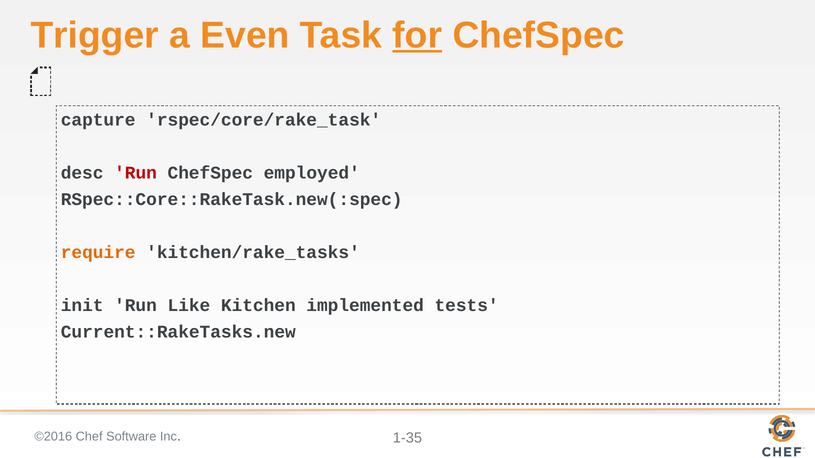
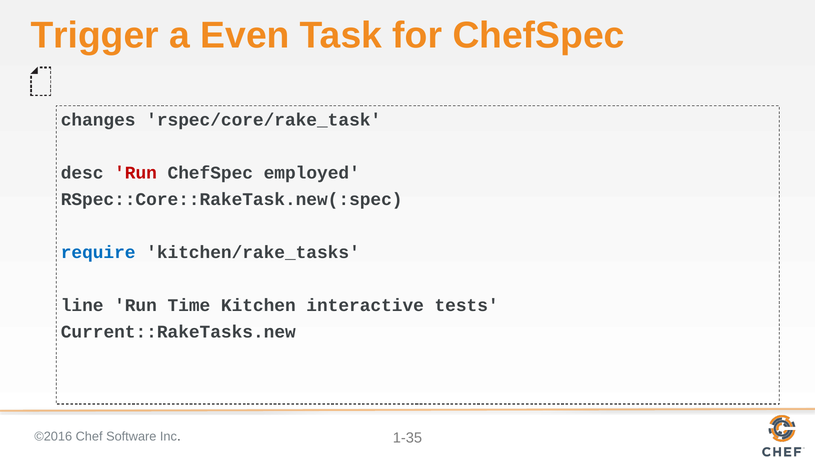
for underline: present -> none
capture: capture -> changes
require colour: orange -> blue
init: init -> line
Like: Like -> Time
implemented: implemented -> interactive
